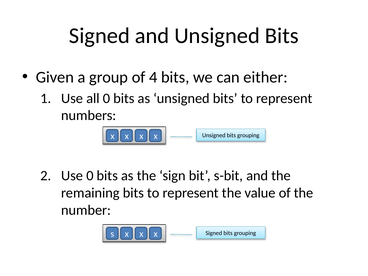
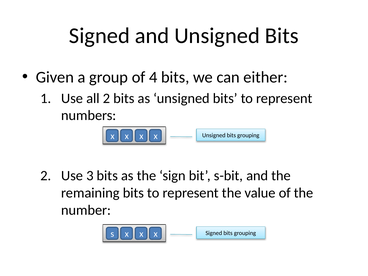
all 0: 0 -> 2
Use 0: 0 -> 3
